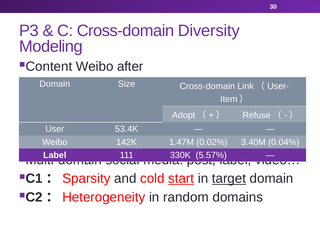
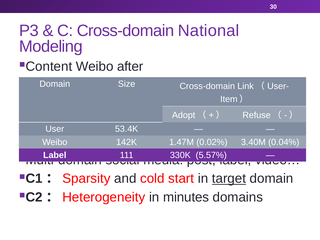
Diversity: Diversity -> National
start underline: present -> none
random: random -> minutes
